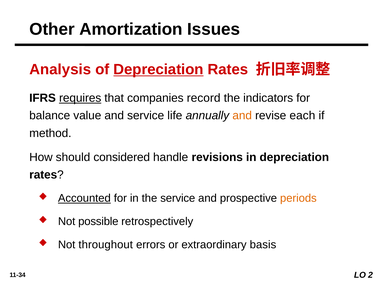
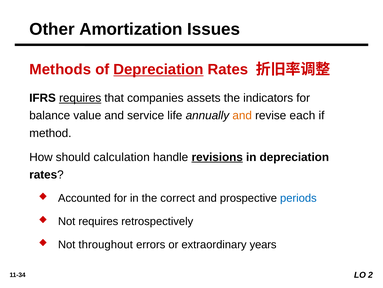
Analysis: Analysis -> Methods
record: record -> assets
considered: considered -> calculation
revisions underline: none -> present
Accounted underline: present -> none
the service: service -> correct
periods colour: orange -> blue
Not possible: possible -> requires
basis: basis -> years
